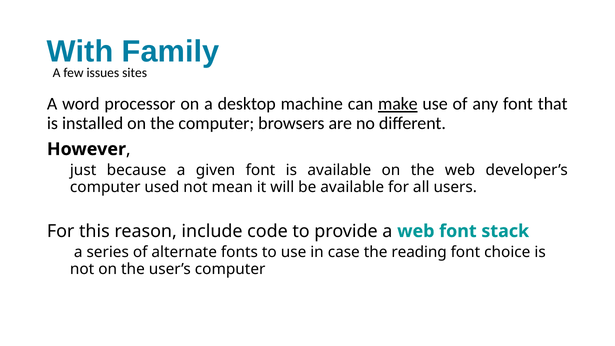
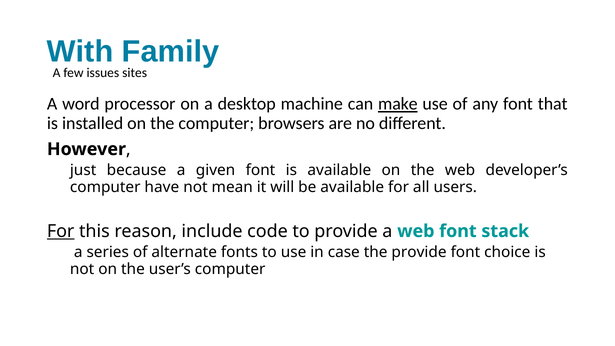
used: used -> have
For at (61, 231) underline: none -> present
the reading: reading -> provide
